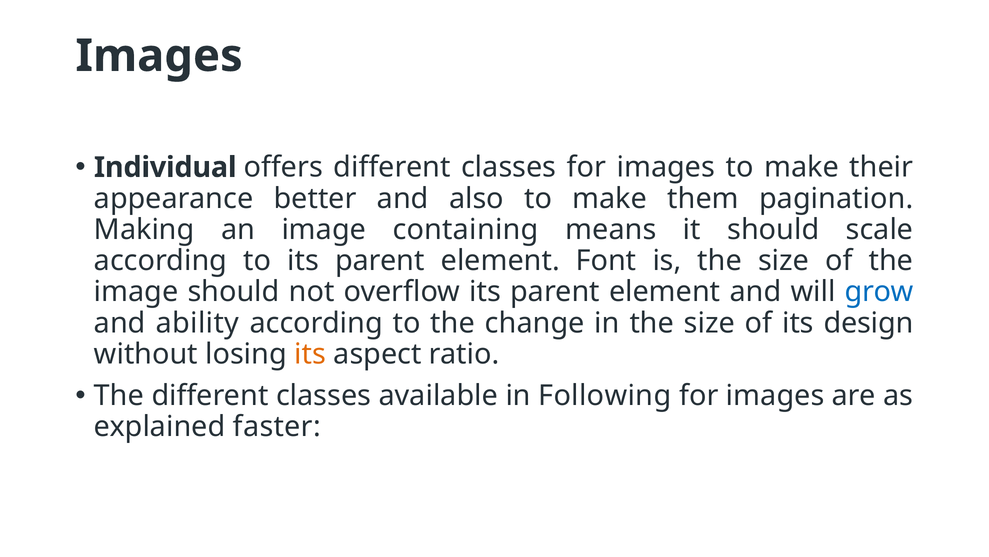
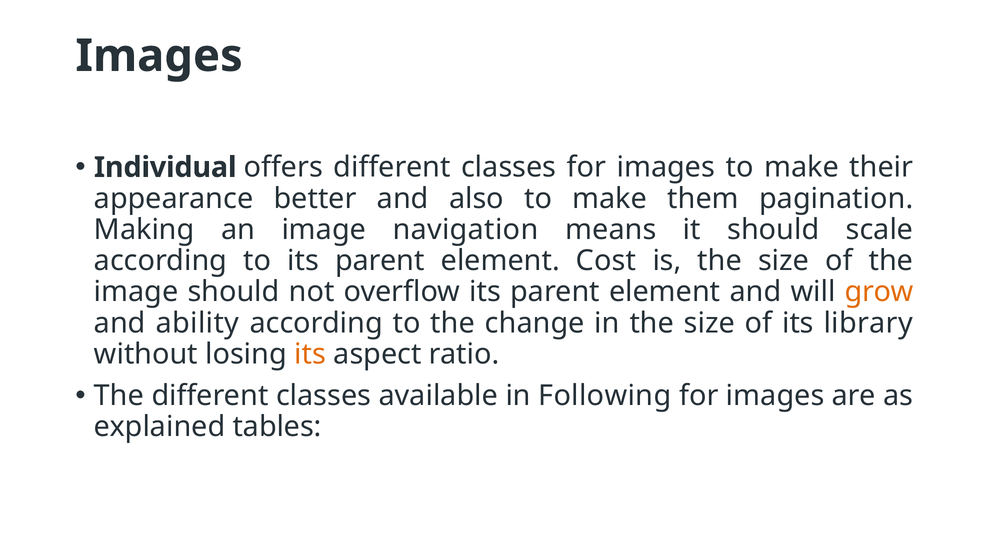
containing: containing -> navigation
Font: Font -> Cost
grow colour: blue -> orange
design: design -> library
faster: faster -> tables
